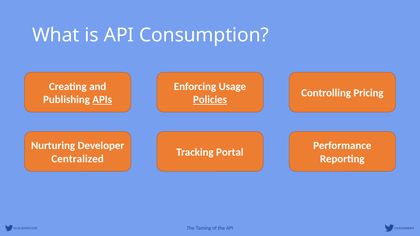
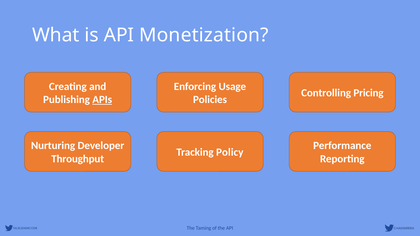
Consumption: Consumption -> Monetization
Policies underline: present -> none
Portal: Portal -> Policy
Centralized: Centralized -> Throughput
